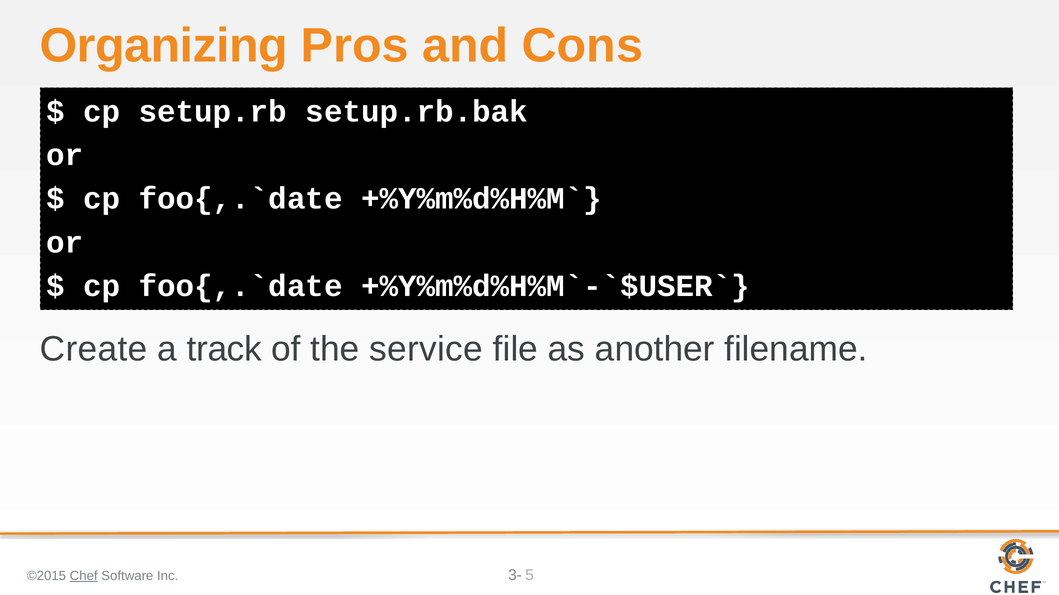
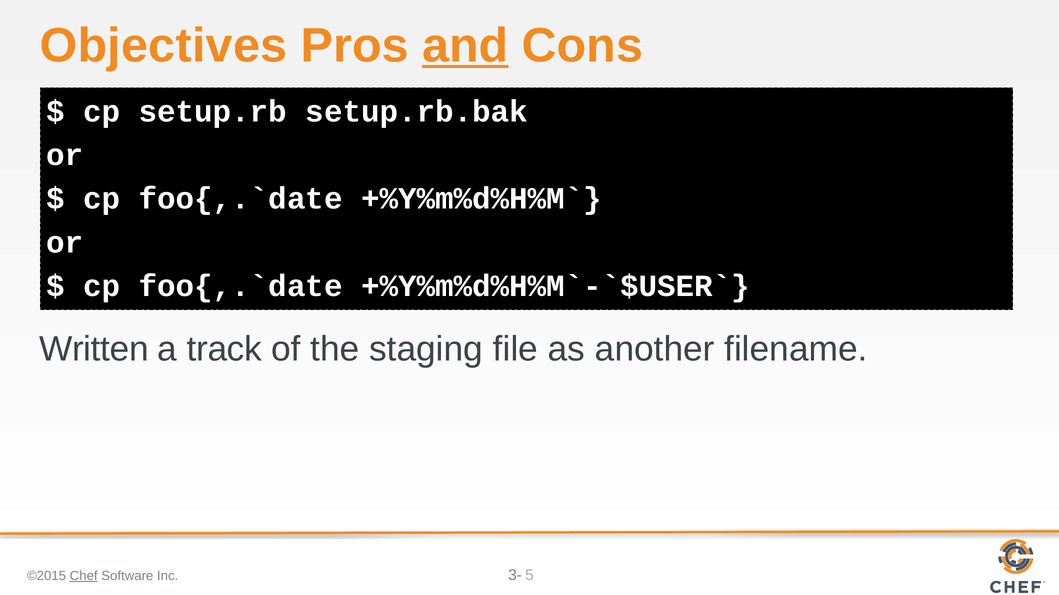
Organizing: Organizing -> Objectives
and underline: none -> present
Create: Create -> Written
service: service -> staging
